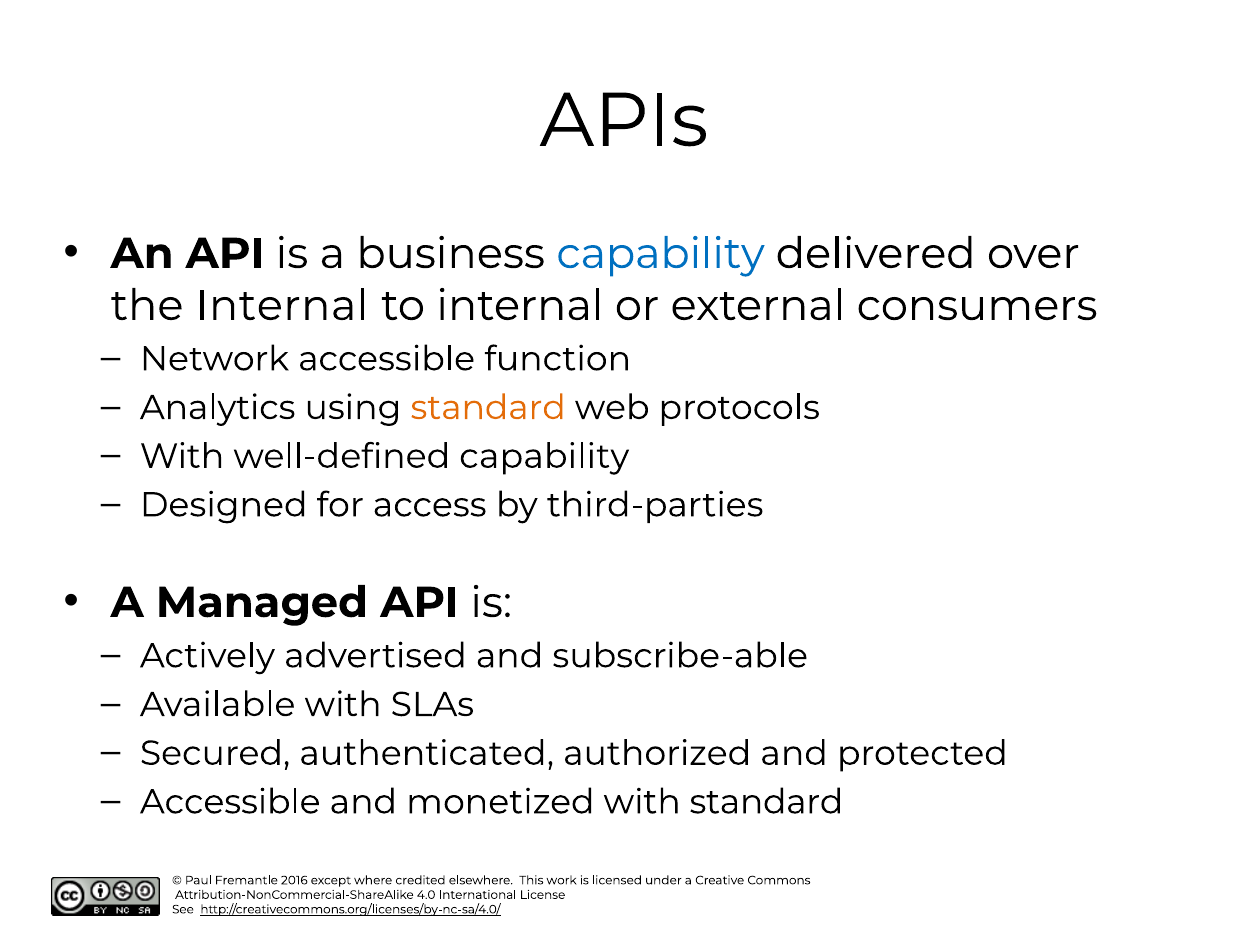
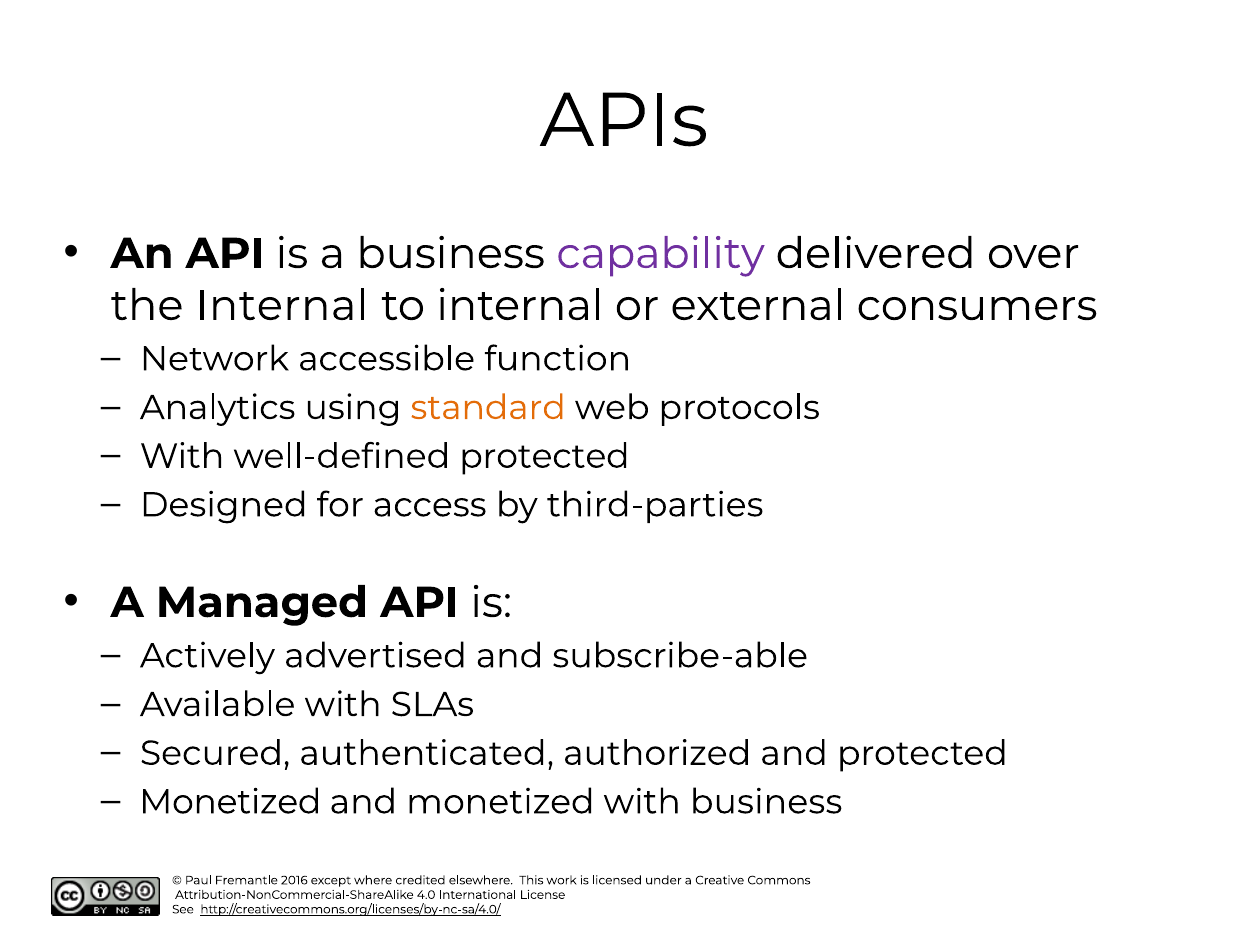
capability at (661, 254) colour: blue -> purple
well-defined capability: capability -> protected
Accessible at (230, 802): Accessible -> Monetized
with standard: standard -> business
